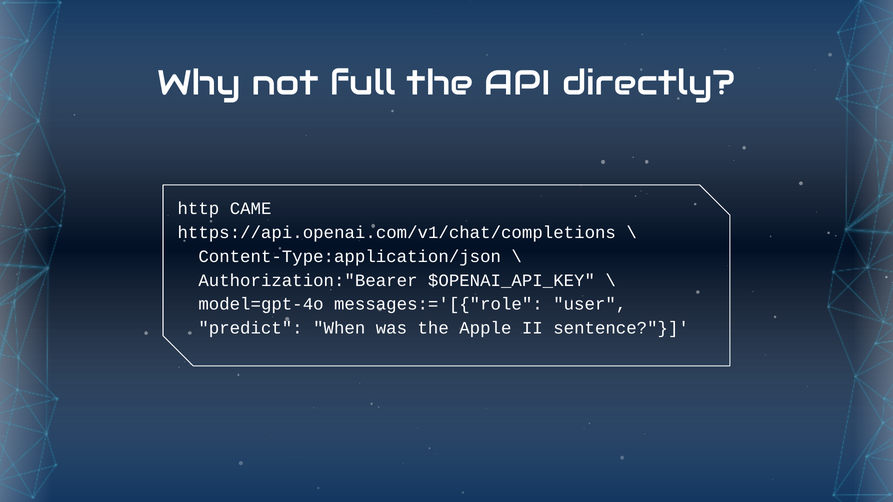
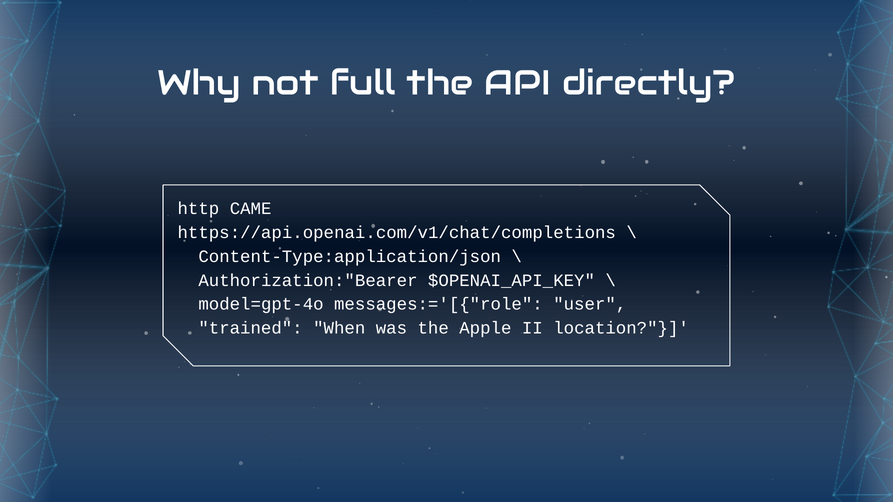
predict: predict -> trained
sentence: sentence -> location
